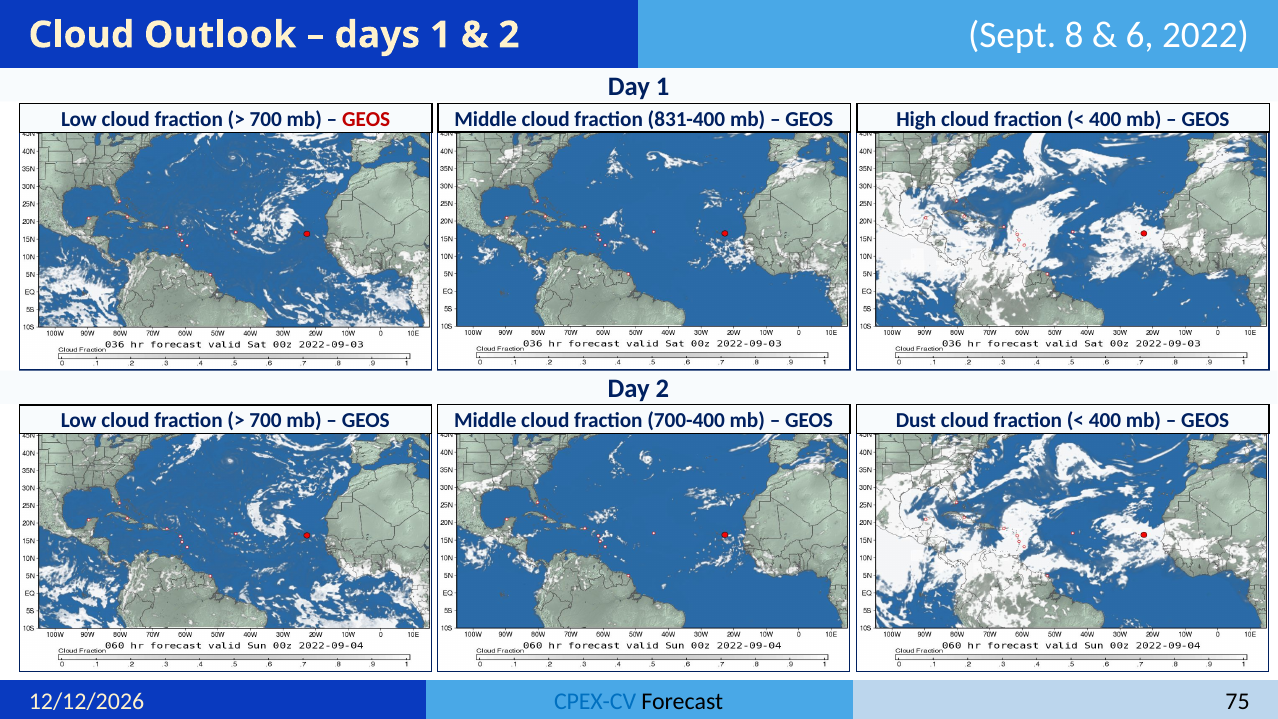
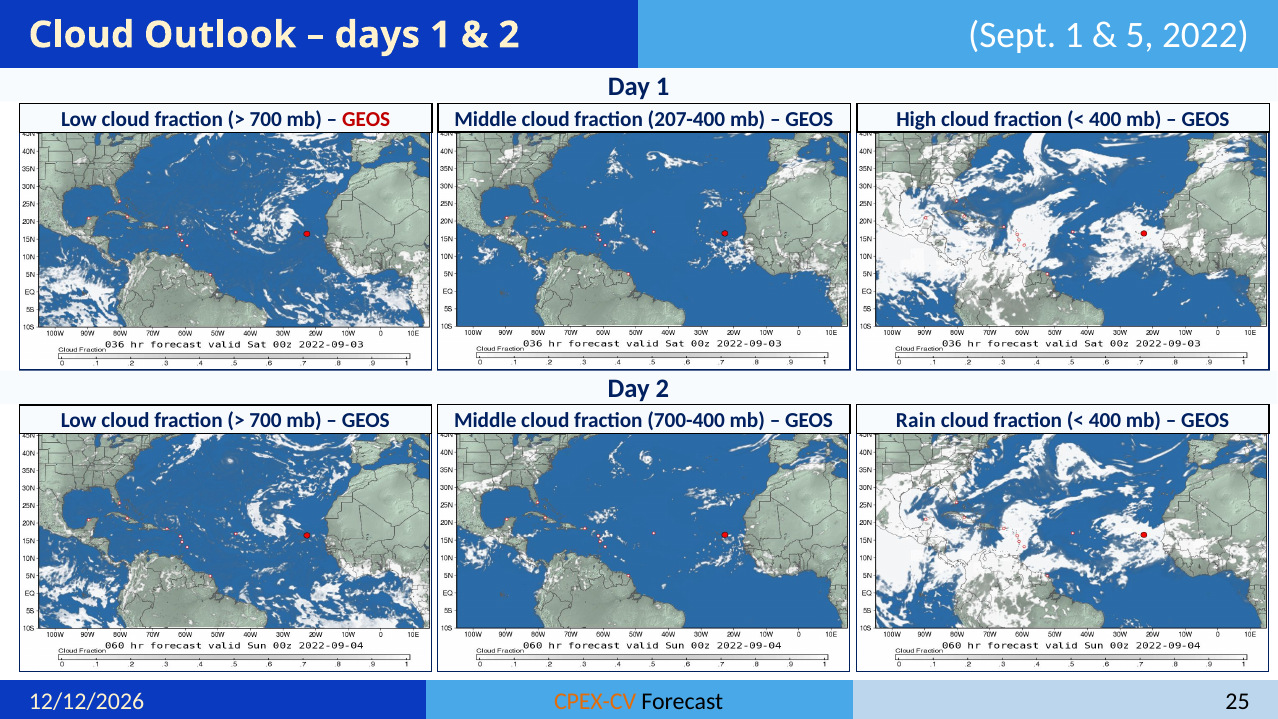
Sept 8: 8 -> 1
6: 6 -> 5
831-400: 831-400 -> 207-400
Dust: Dust -> Rain
CPEX-CV colour: blue -> orange
75: 75 -> 25
